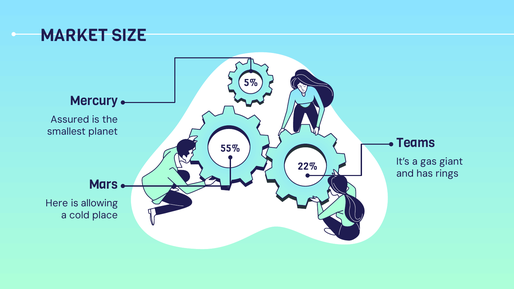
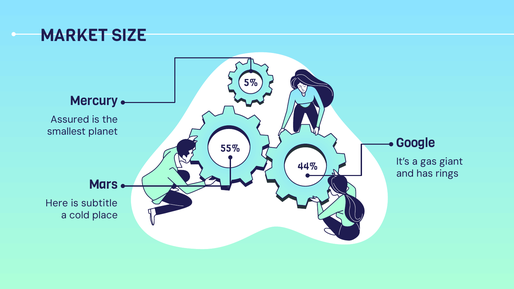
Teams: Teams -> Google
22%: 22% -> 44%
allowing: allowing -> subtitle
